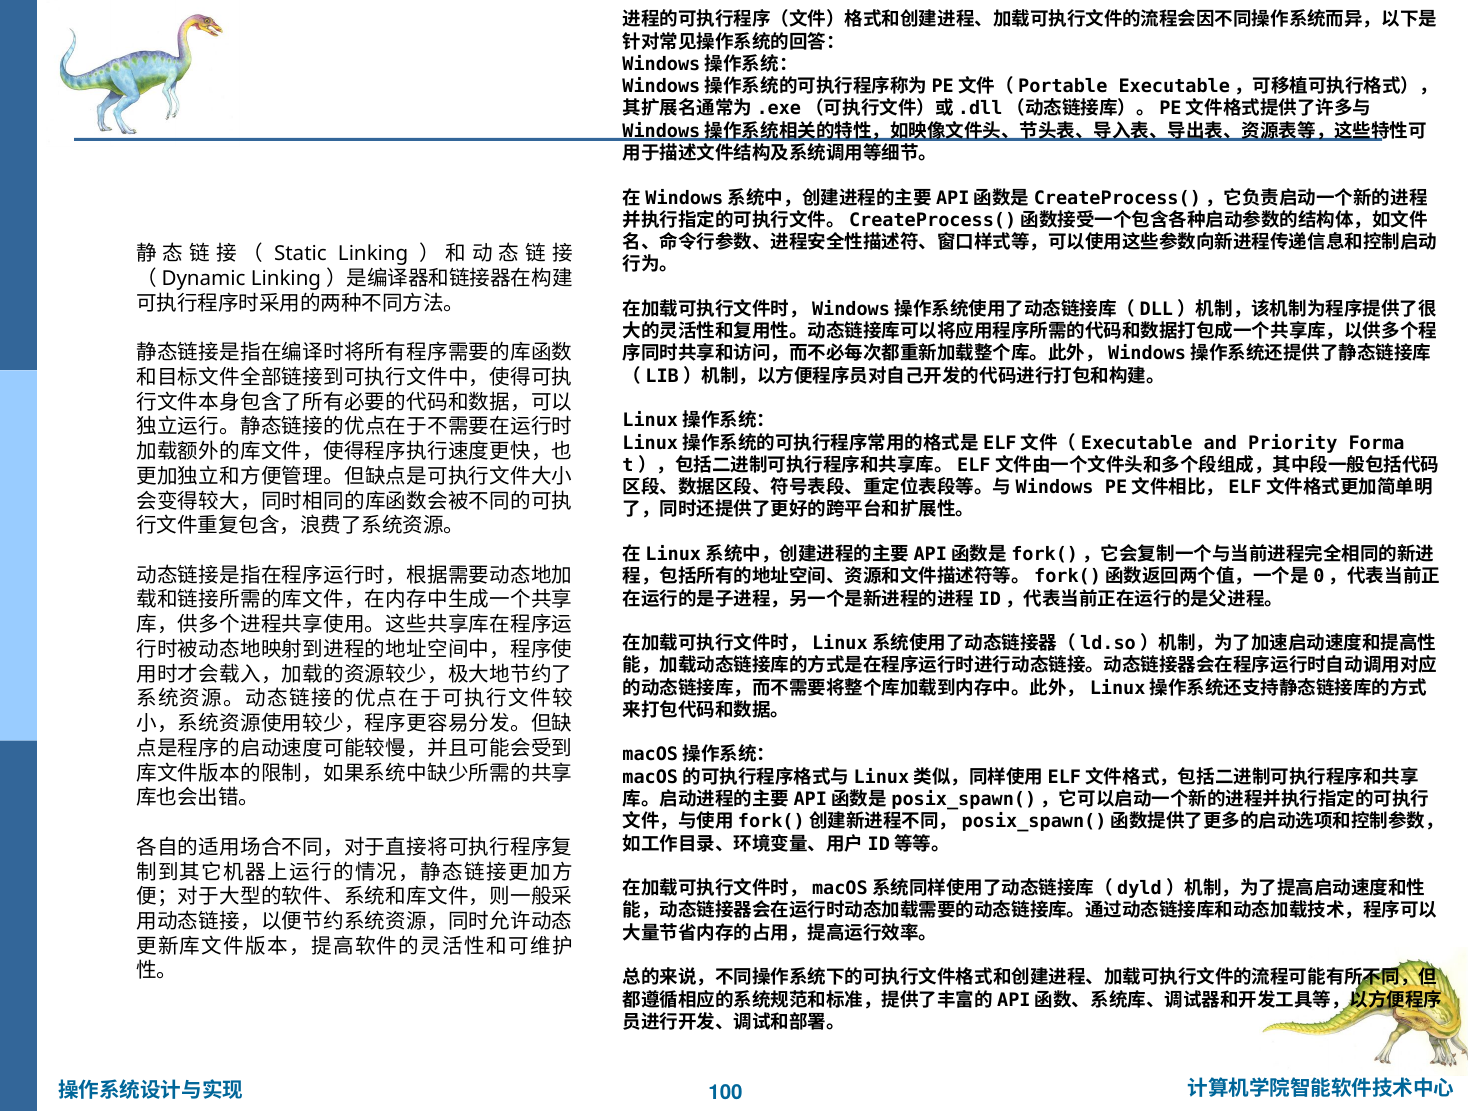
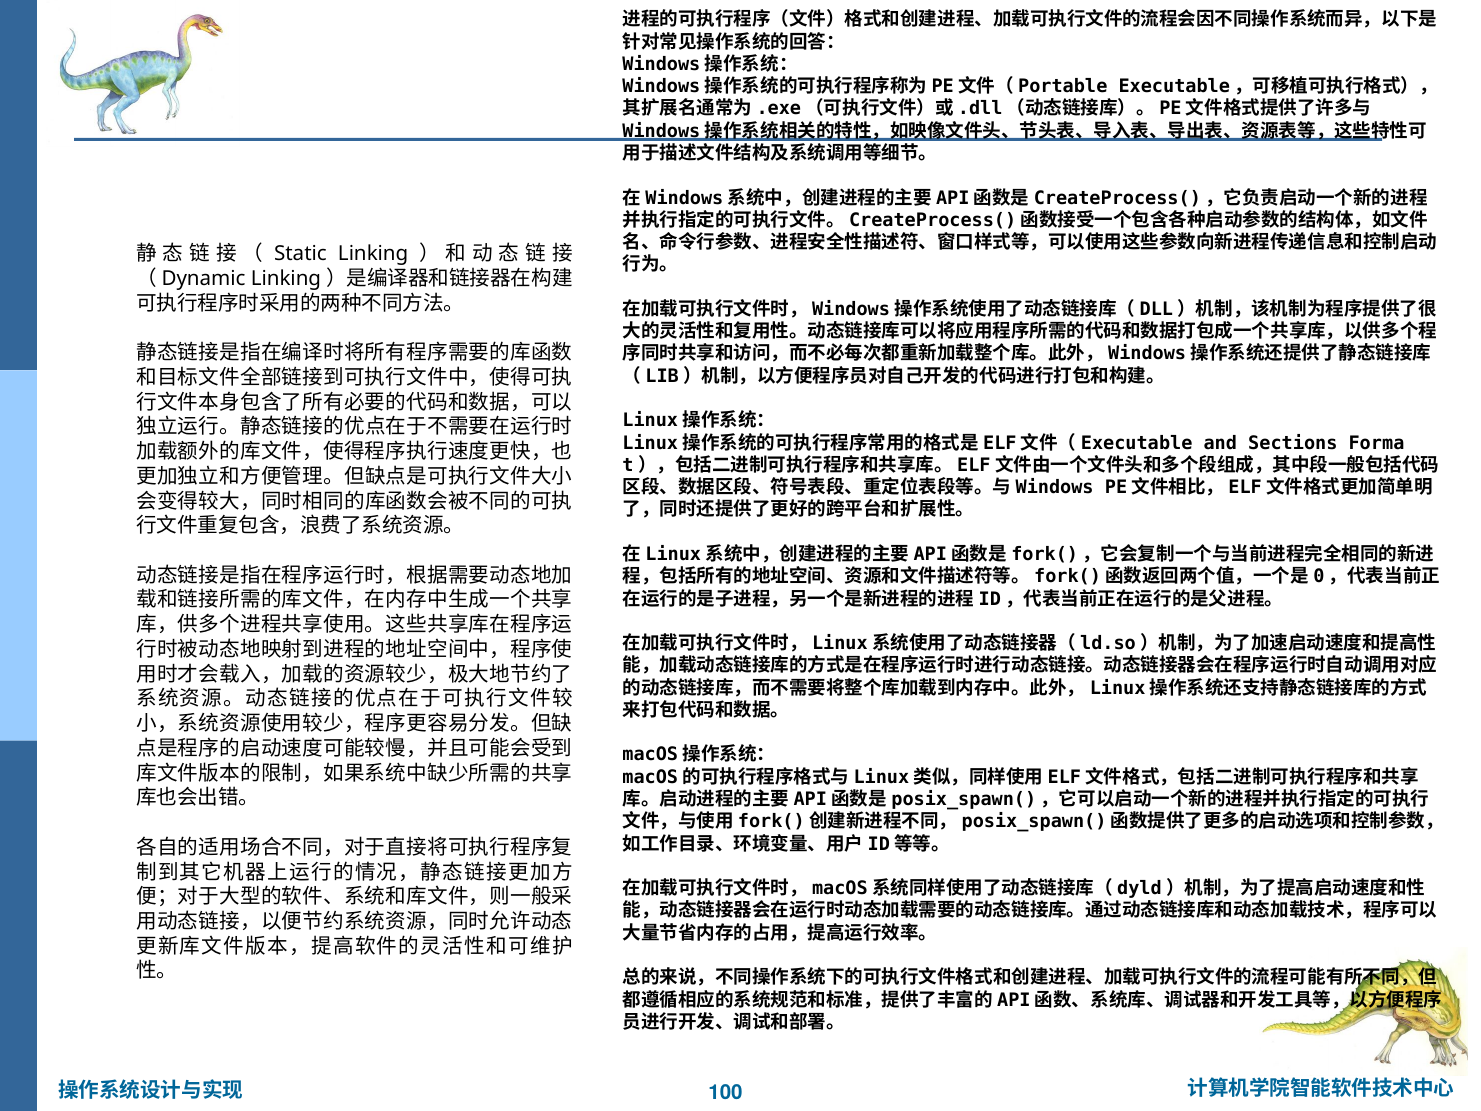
Priority: Priority -> Sections
